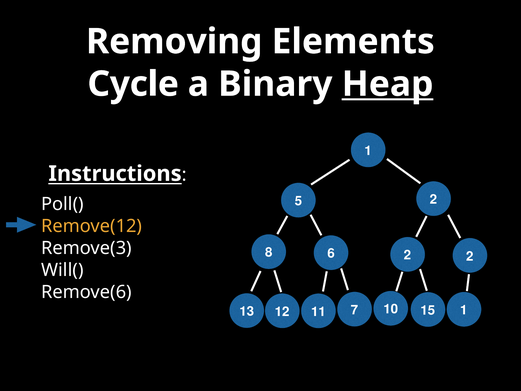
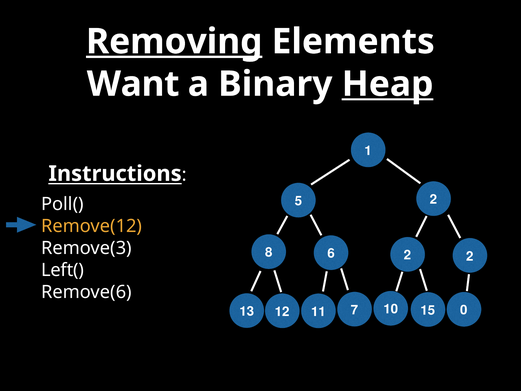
Removing underline: none -> present
Cycle: Cycle -> Want
Will(: Will( -> Left(
15 1: 1 -> 0
